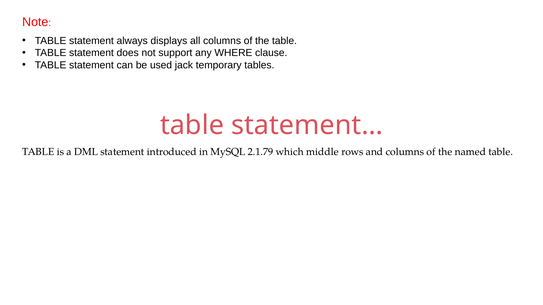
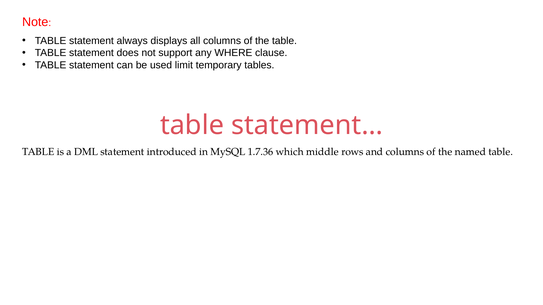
jack: jack -> limit
2.1.79: 2.1.79 -> 1.7.36
